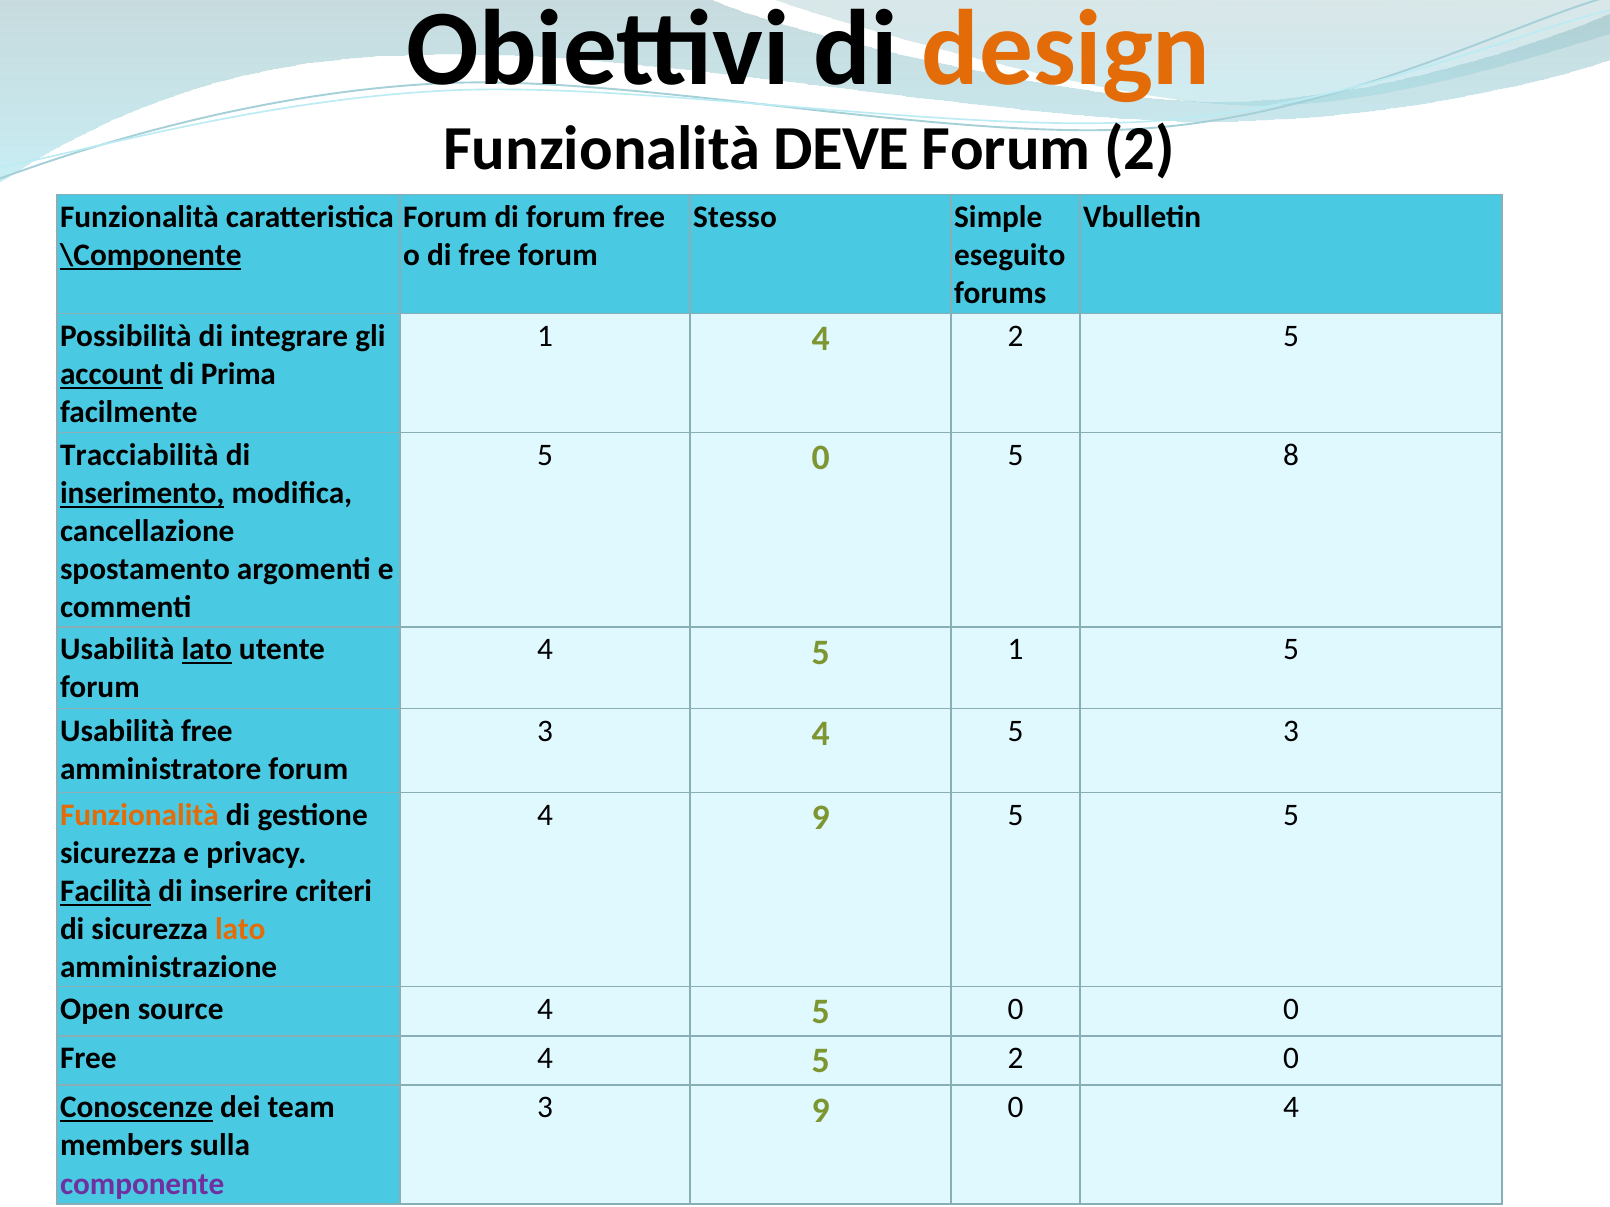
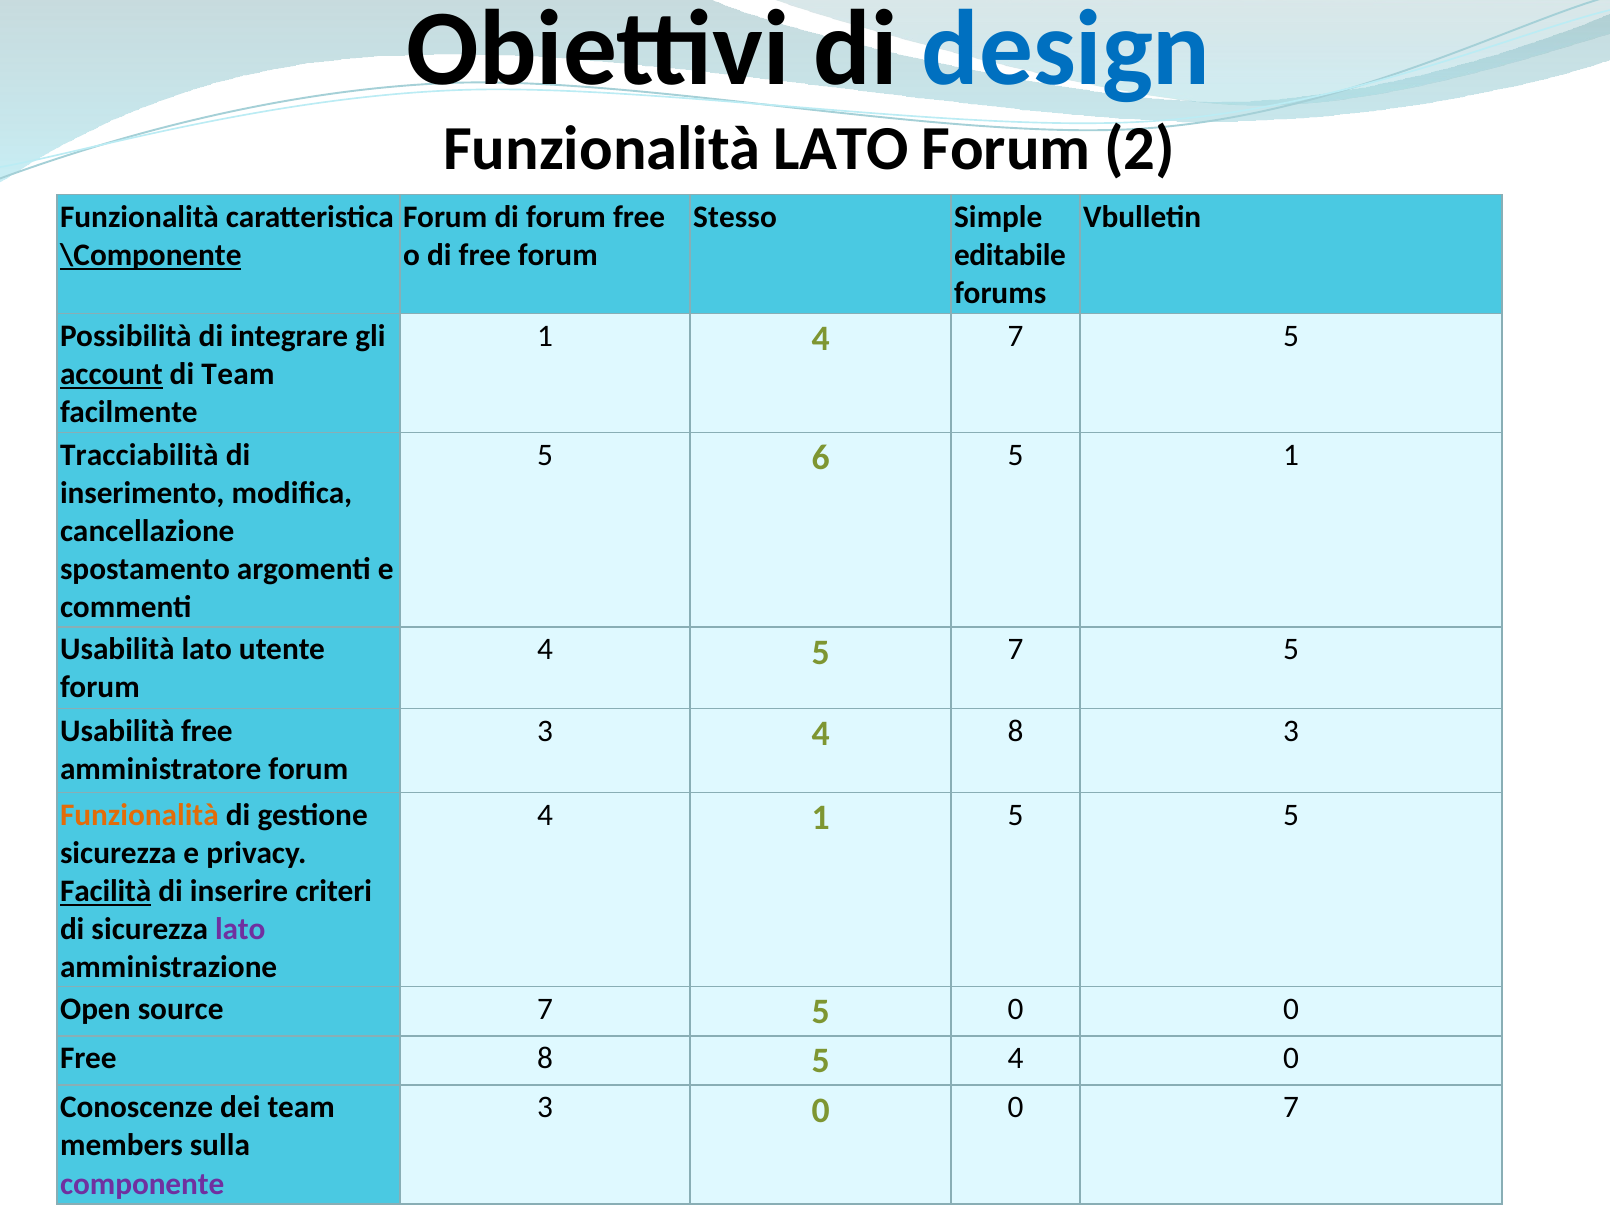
design colour: orange -> blue
Funzionalità DEVE: DEVE -> LATO
eseguito: eseguito -> editabile
4 2: 2 -> 7
di Prima: Prima -> Team
0 at (821, 458): 0 -> 6
5 8: 8 -> 1
inserimento underline: present -> none
lato at (207, 650) underline: present -> none
5 1: 1 -> 7
3 4 5: 5 -> 8
4 9: 9 -> 1
lato at (240, 930) colour: orange -> purple
source 4: 4 -> 7
Free 4: 4 -> 8
5 2: 2 -> 4
Conoscenze underline: present -> none
3 9: 9 -> 0
0 4: 4 -> 7
